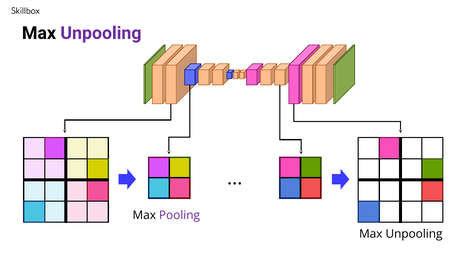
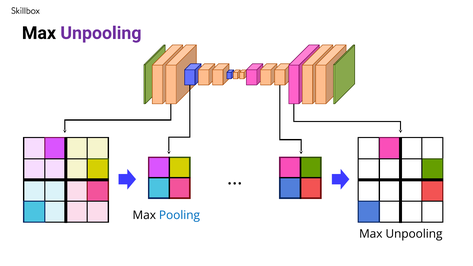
Pooling colour: purple -> blue
